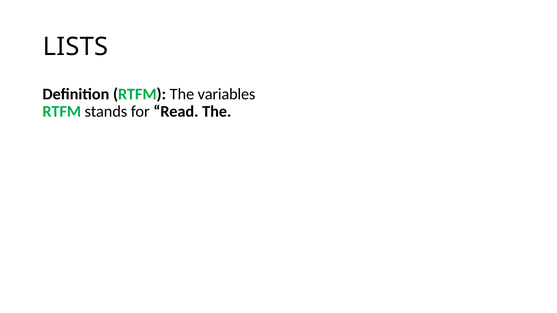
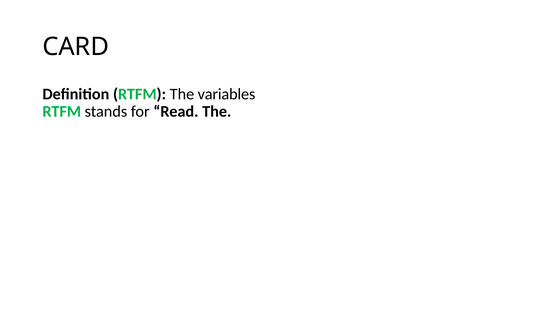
LISTS: LISTS -> CARD
